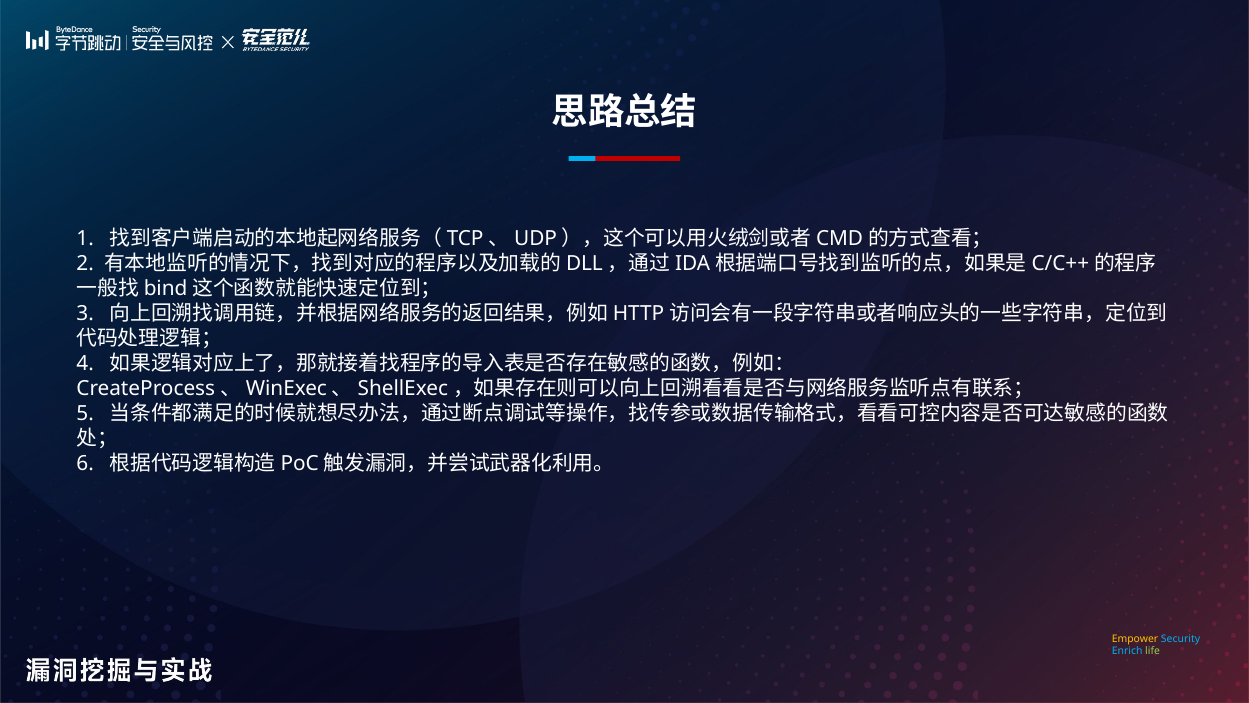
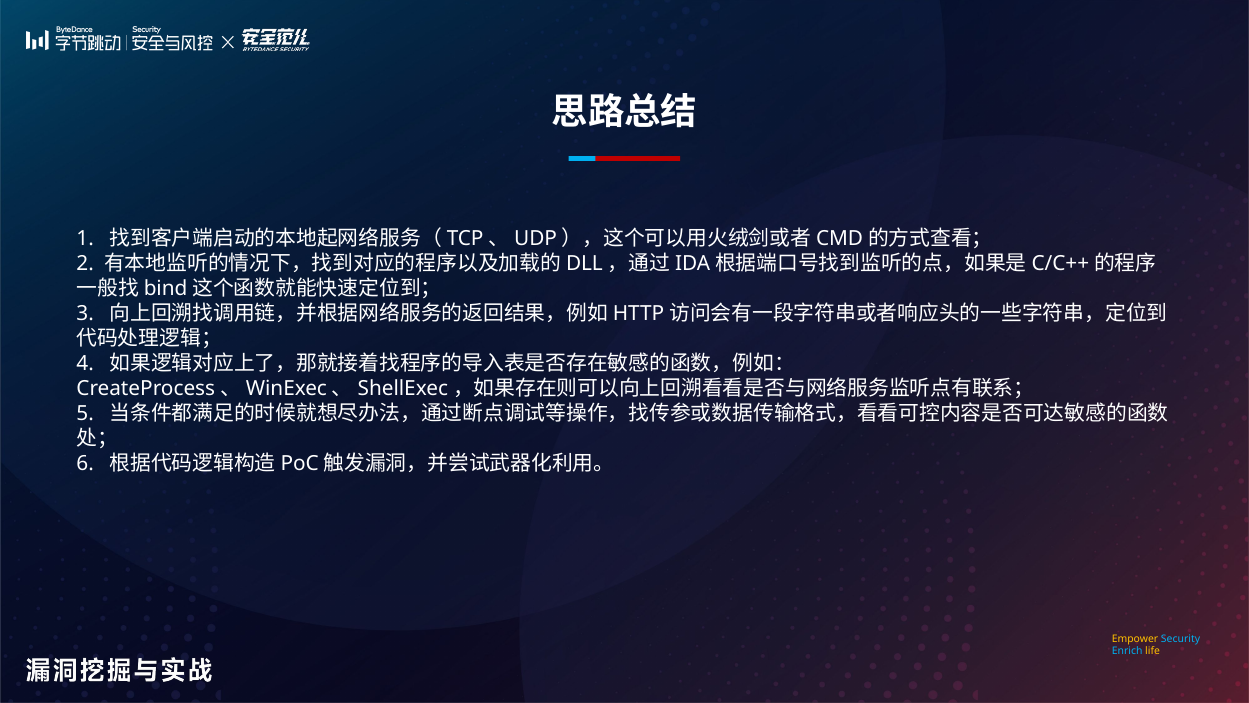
life colour: light green -> yellow
